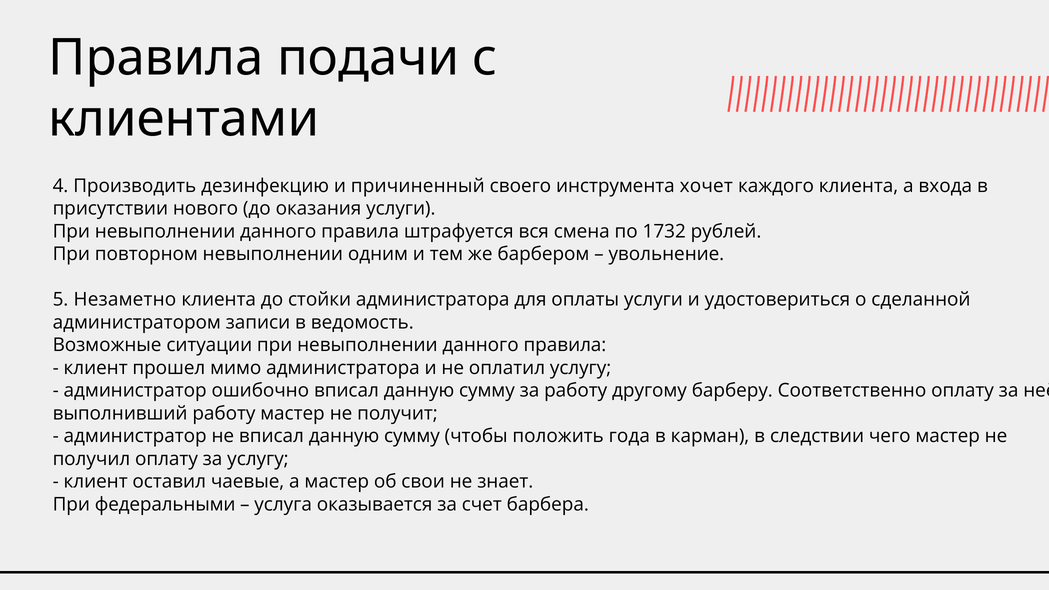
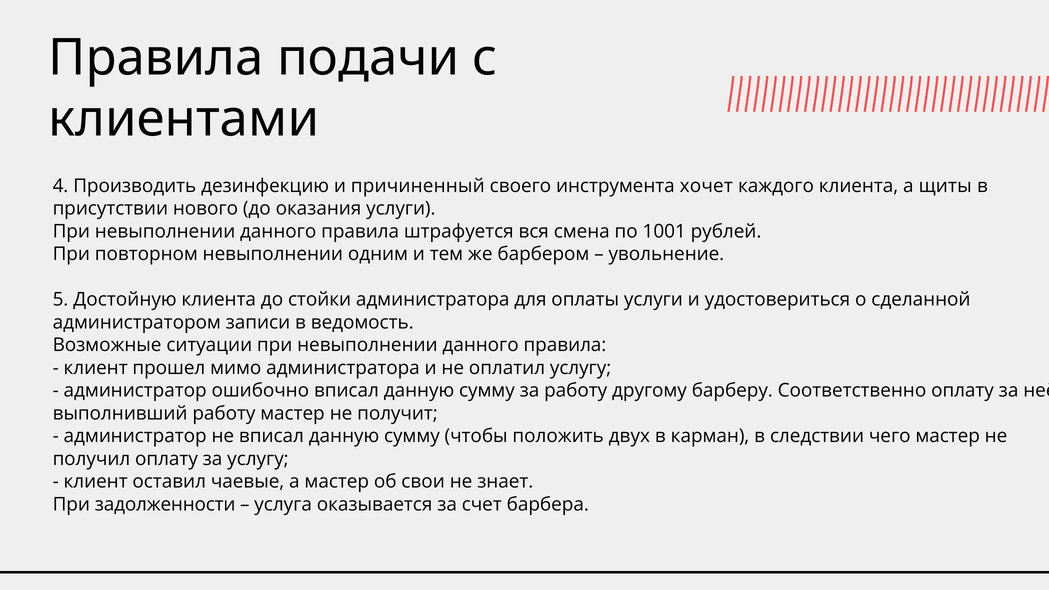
входа: входа -> щиты
1732: 1732 -> 1001
Незаметно: Незаметно -> Достойную
года: года -> двух
федеральными: федеральными -> задолженности
